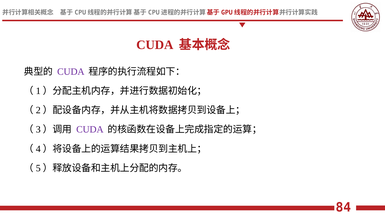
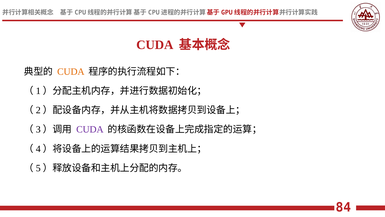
CUDA at (71, 72) colour: purple -> orange
